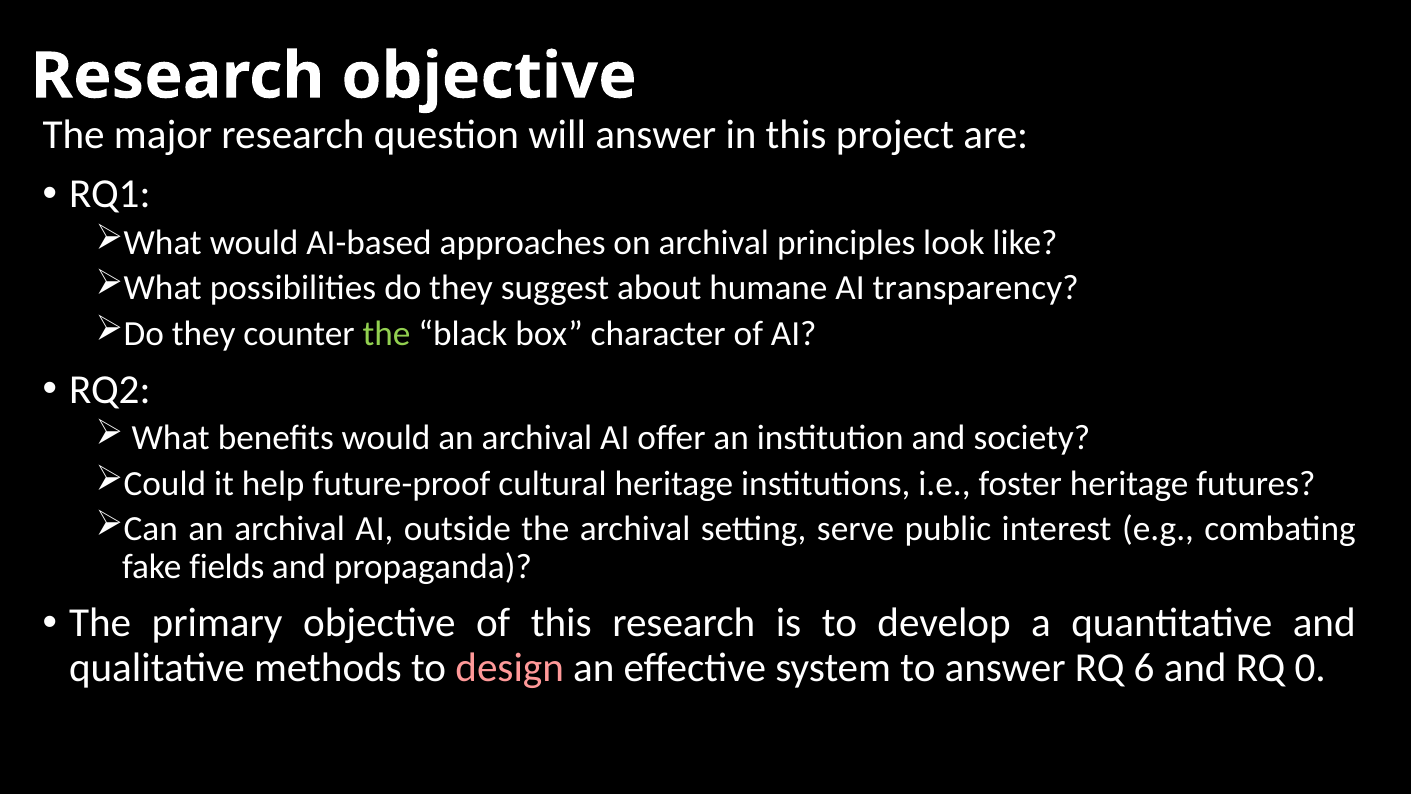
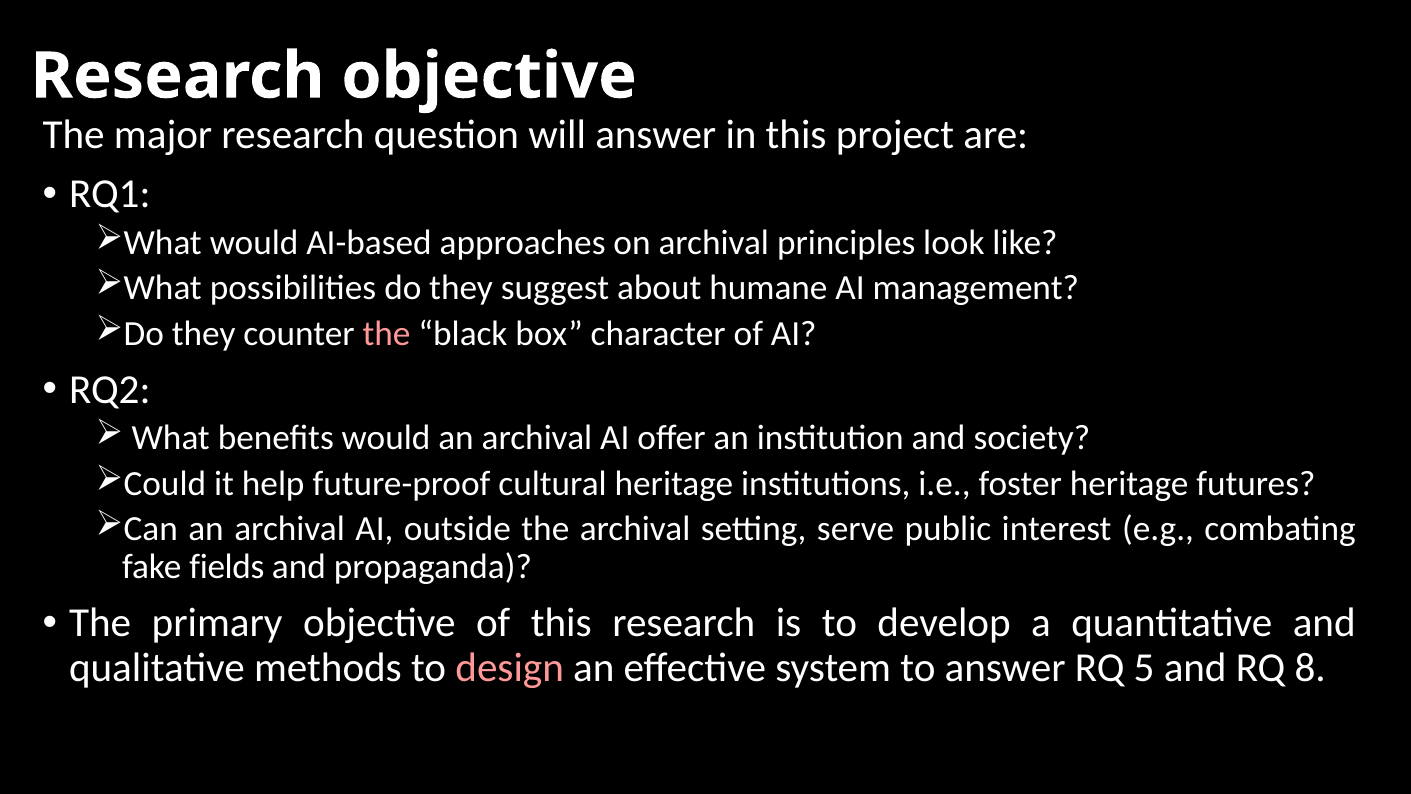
transparency: transparency -> management
the at (387, 334) colour: light green -> pink
6: 6 -> 5
0: 0 -> 8
